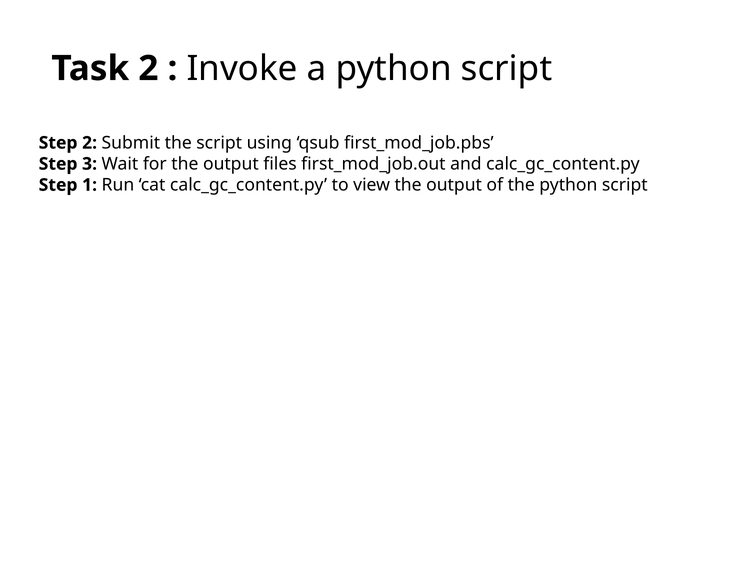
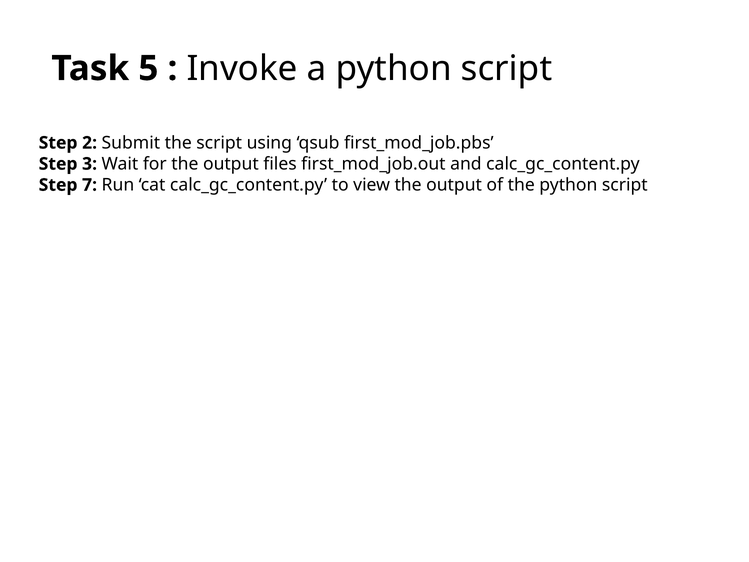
Task 2: 2 -> 5
1: 1 -> 7
